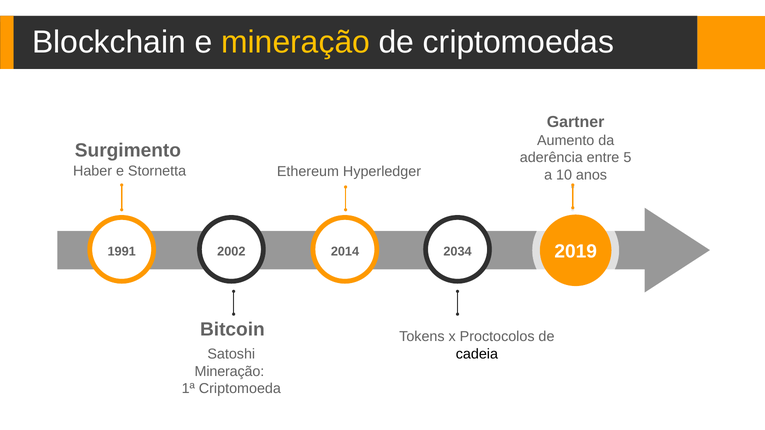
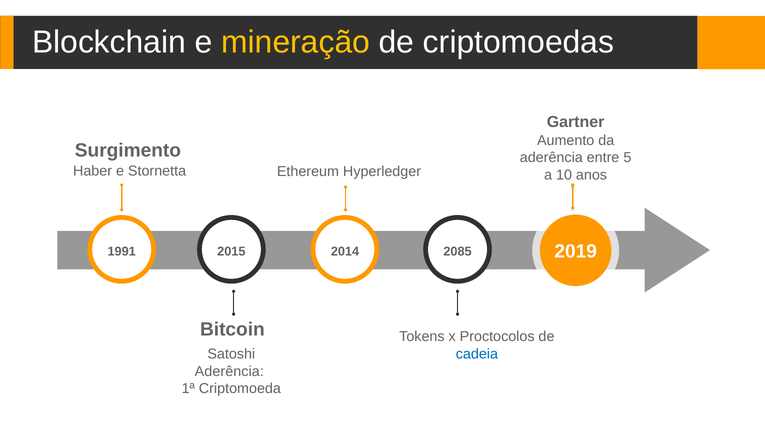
2002: 2002 -> 2015
2034: 2034 -> 2085
cadeia colour: black -> blue
Mineração at (229, 372): Mineração -> Aderência
